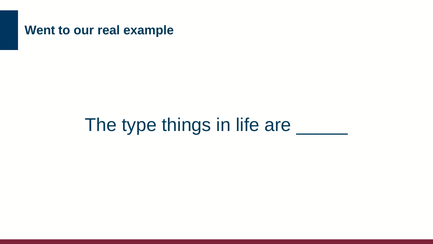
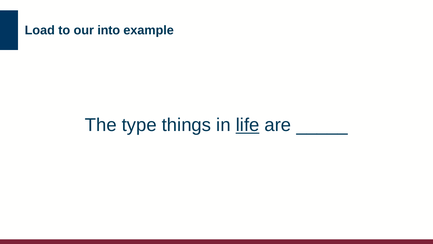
Went: Went -> Load
real: real -> into
life underline: none -> present
